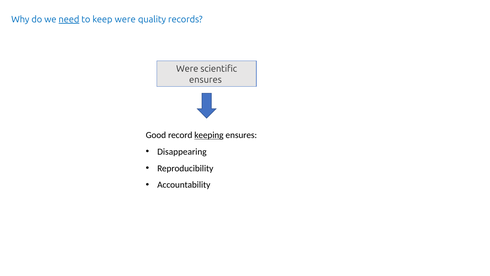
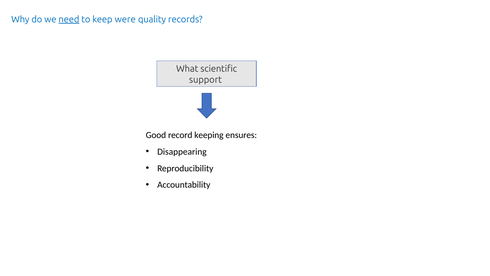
Were at (187, 69): Were -> What
ensures at (205, 80): ensures -> support
keeping underline: present -> none
